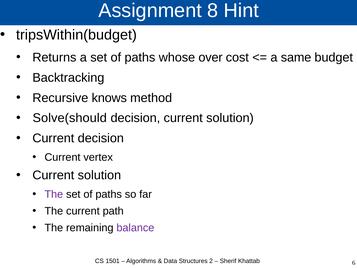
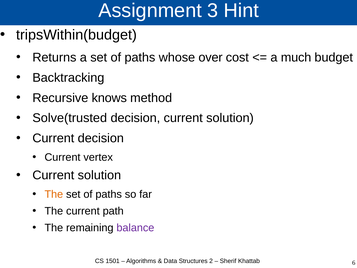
8: 8 -> 3
same: same -> much
Solve(should: Solve(should -> Solve(trusted
The at (54, 194) colour: purple -> orange
